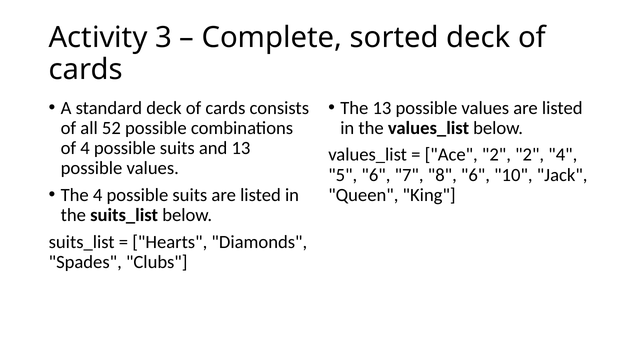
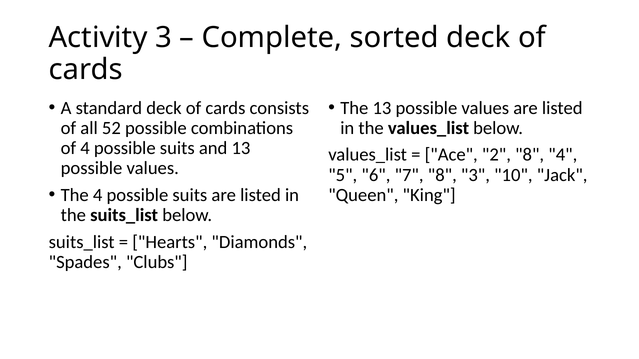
2 2: 2 -> 8
8 6: 6 -> 3
